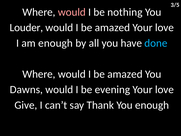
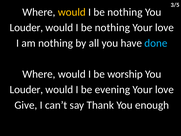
would at (72, 12) colour: pink -> yellow
amazed at (112, 28): amazed -> nothing
am enough: enough -> nothing
amazed at (125, 74): amazed -> worship
Dawns at (26, 89): Dawns -> Louder
